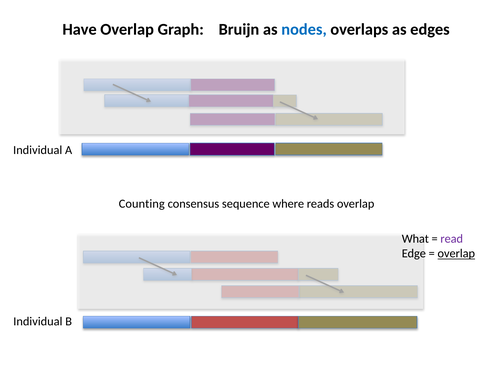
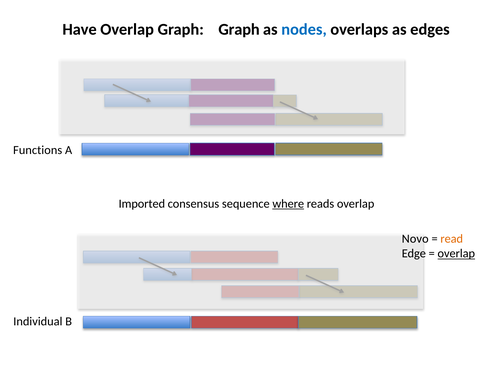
Graph Bruijn: Bruijn -> Graph
Individual at (38, 150): Individual -> Functions
Counting: Counting -> Imported
where underline: none -> present
What: What -> Novo
read colour: purple -> orange
